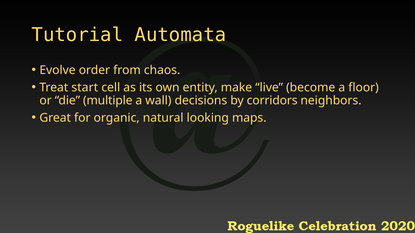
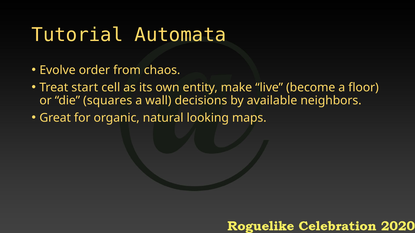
multiple: multiple -> squares
corridors: corridors -> available
